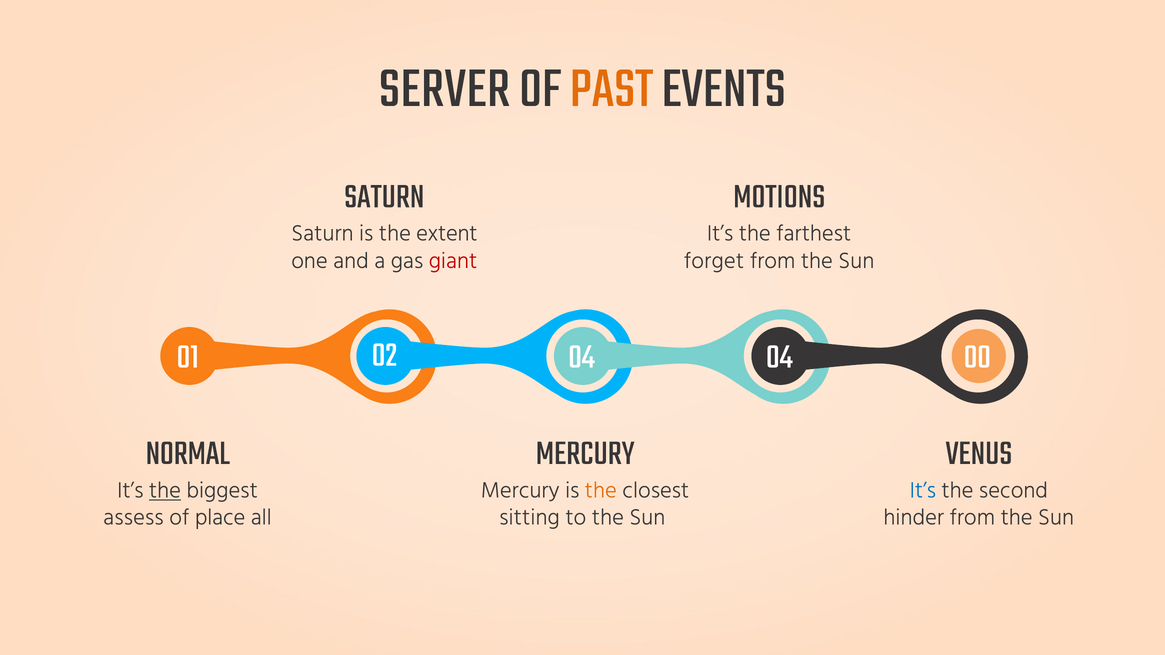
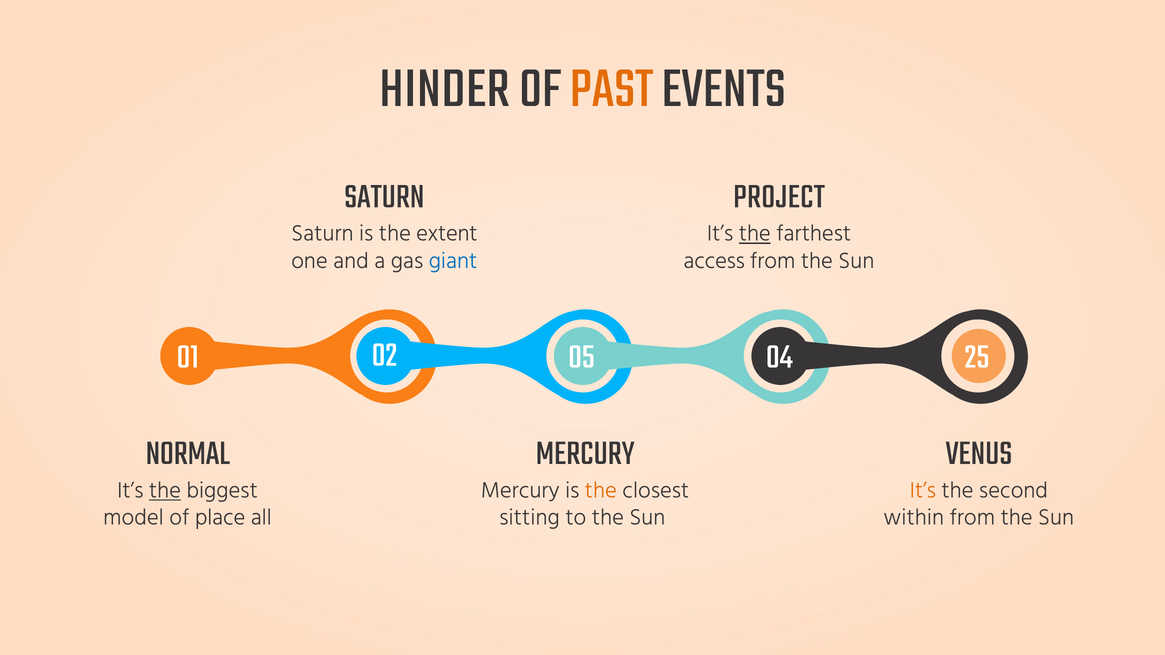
SERVER: SERVER -> HINDER
MOTIONS: MOTIONS -> PROJECT
the at (755, 234) underline: none -> present
giant colour: red -> blue
forget: forget -> access
01 04: 04 -> 05
00: 00 -> 25
It’s at (923, 490) colour: blue -> orange
assess: assess -> model
hinder: hinder -> within
